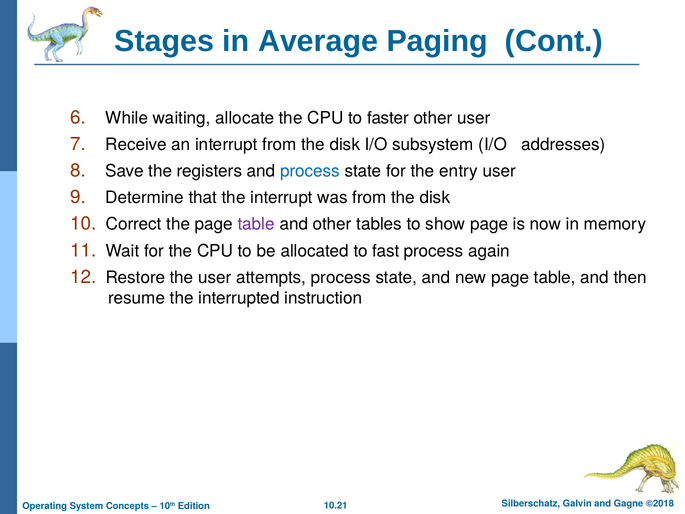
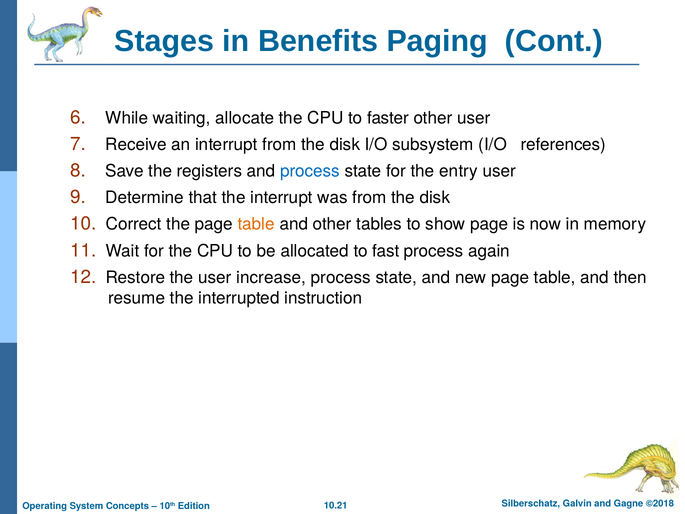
Average: Average -> Benefits
addresses: addresses -> references
table at (256, 224) colour: purple -> orange
attempts: attempts -> increase
